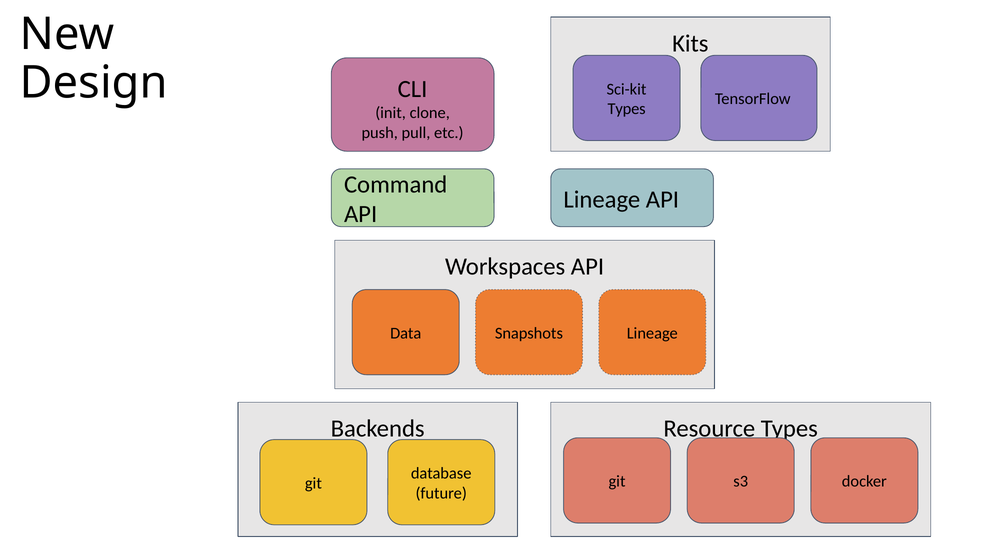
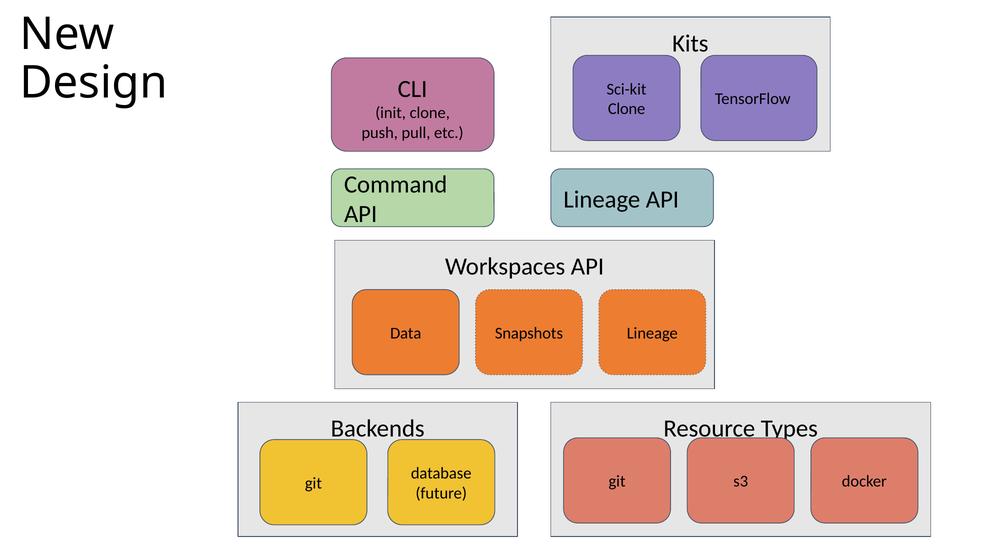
Types at (627, 109): Types -> Clone
